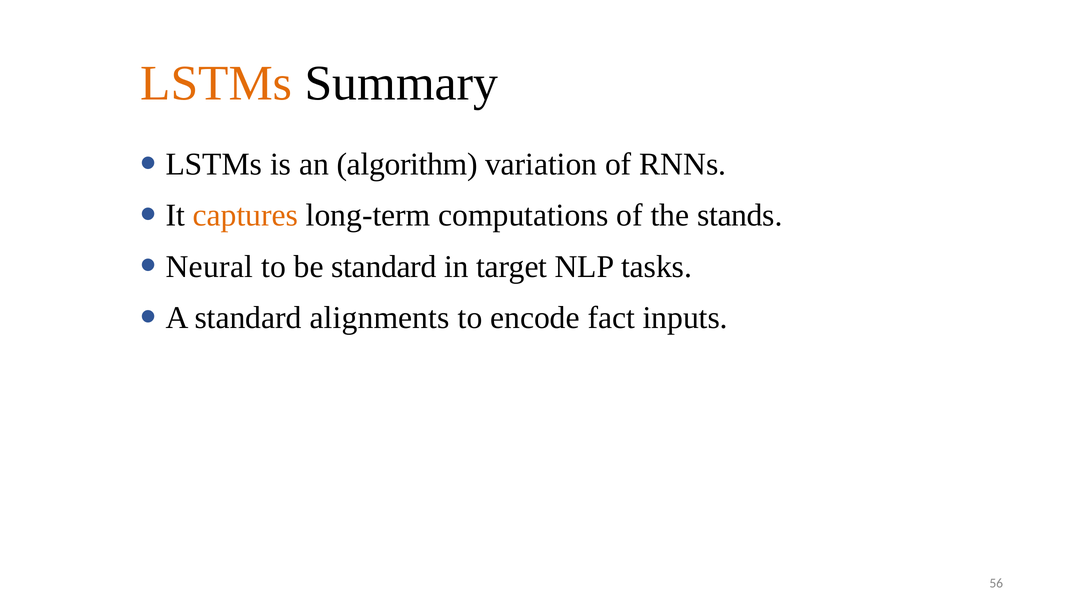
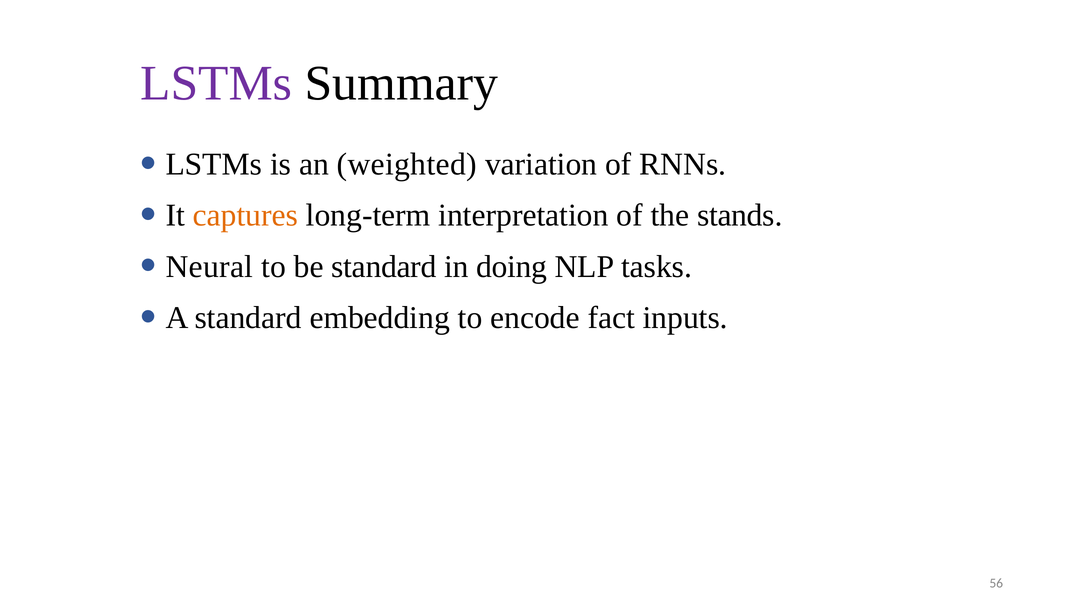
LSTMs at (216, 83) colour: orange -> purple
algorithm: algorithm -> weighted
computations: computations -> interpretation
target: target -> doing
alignments: alignments -> embedding
